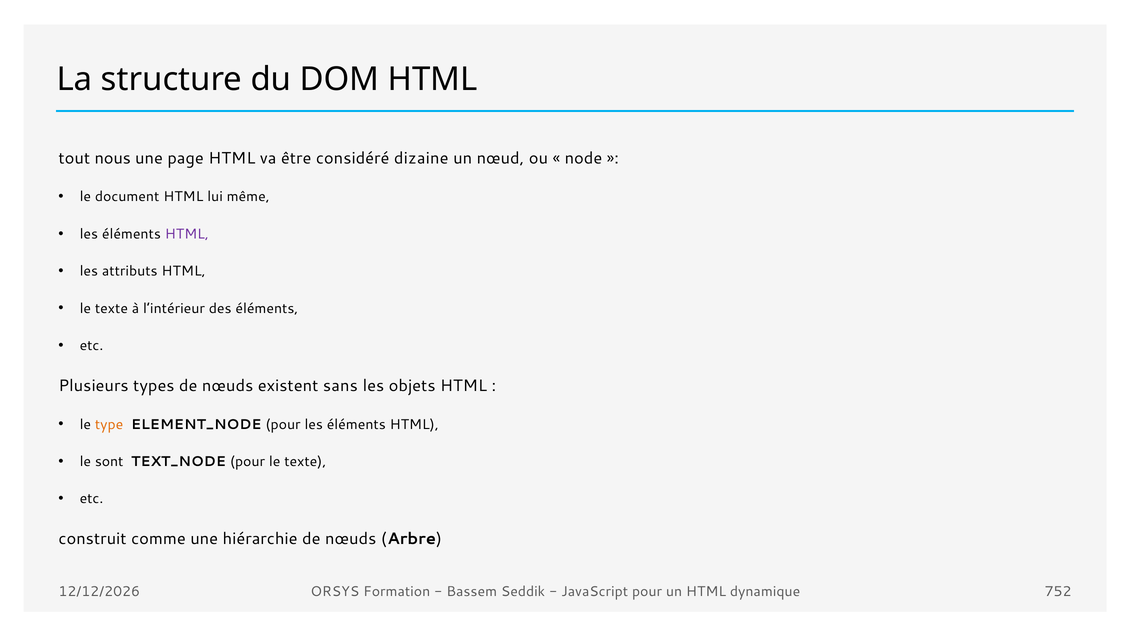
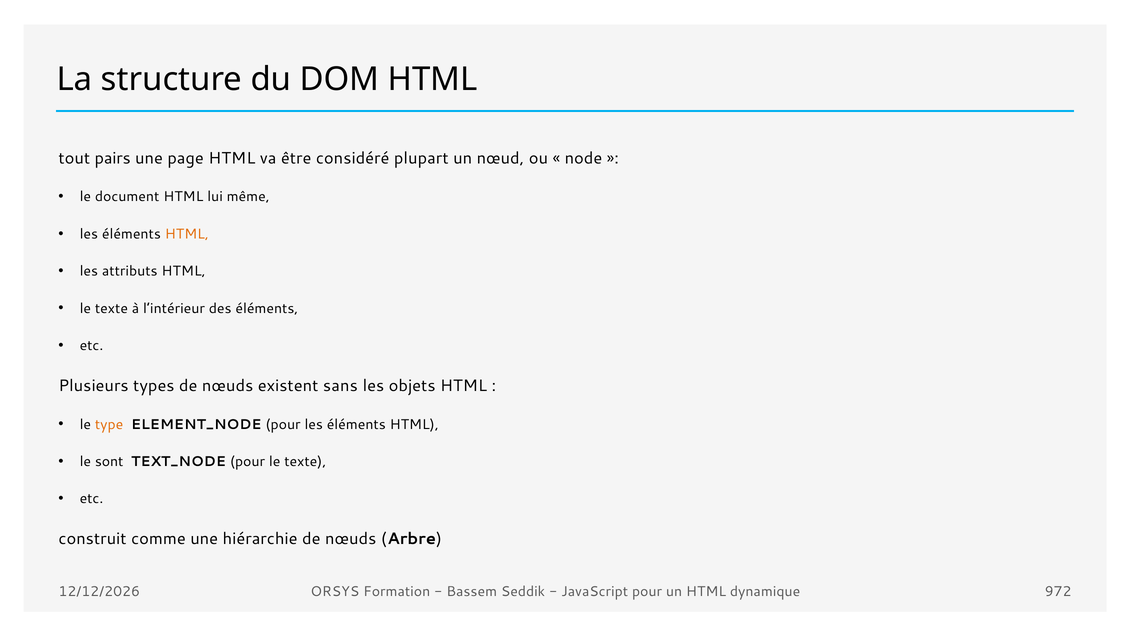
nous: nous -> pairs
dizaine: dizaine -> plupart
HTML at (187, 234) colour: purple -> orange
752: 752 -> 972
